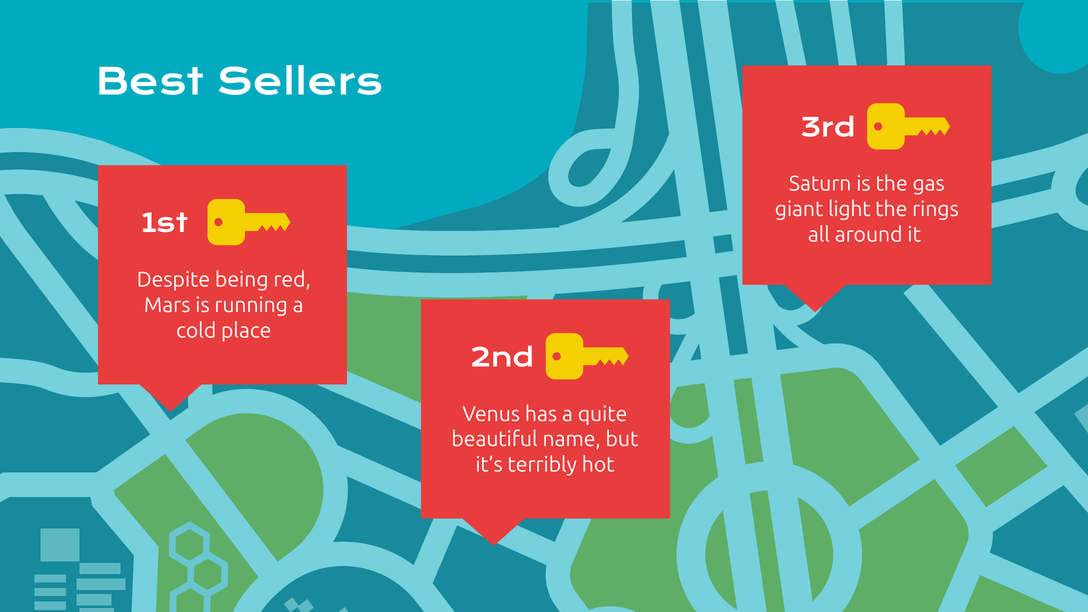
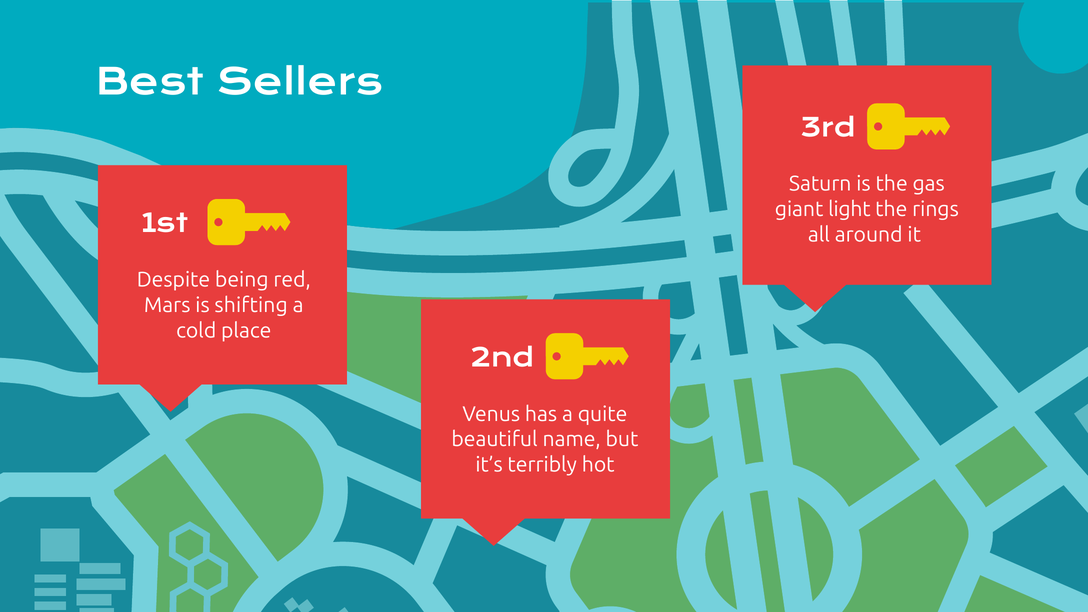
running: running -> shifting
